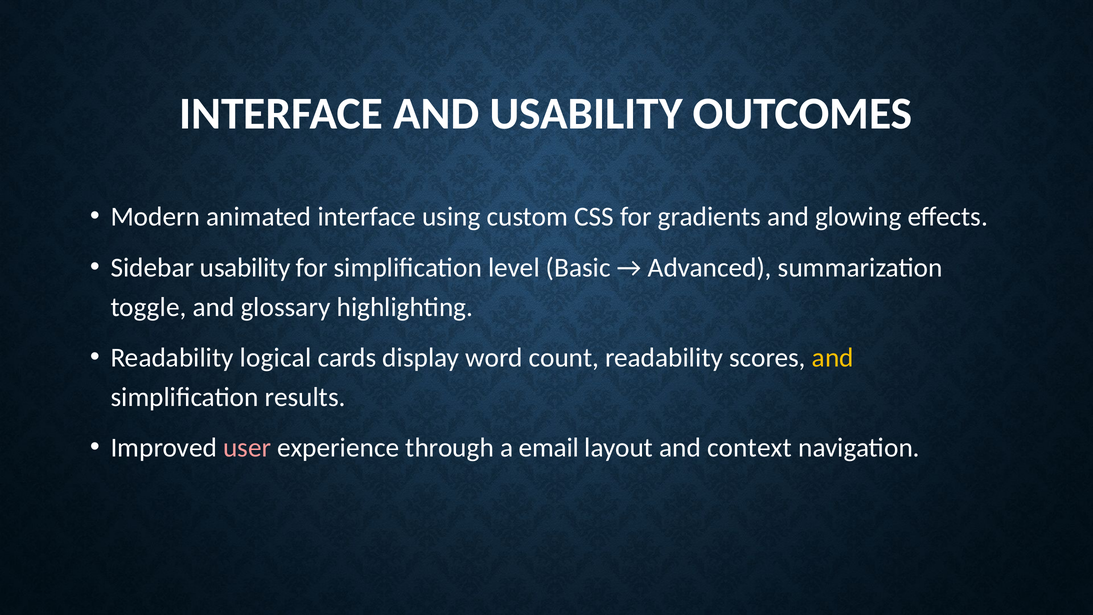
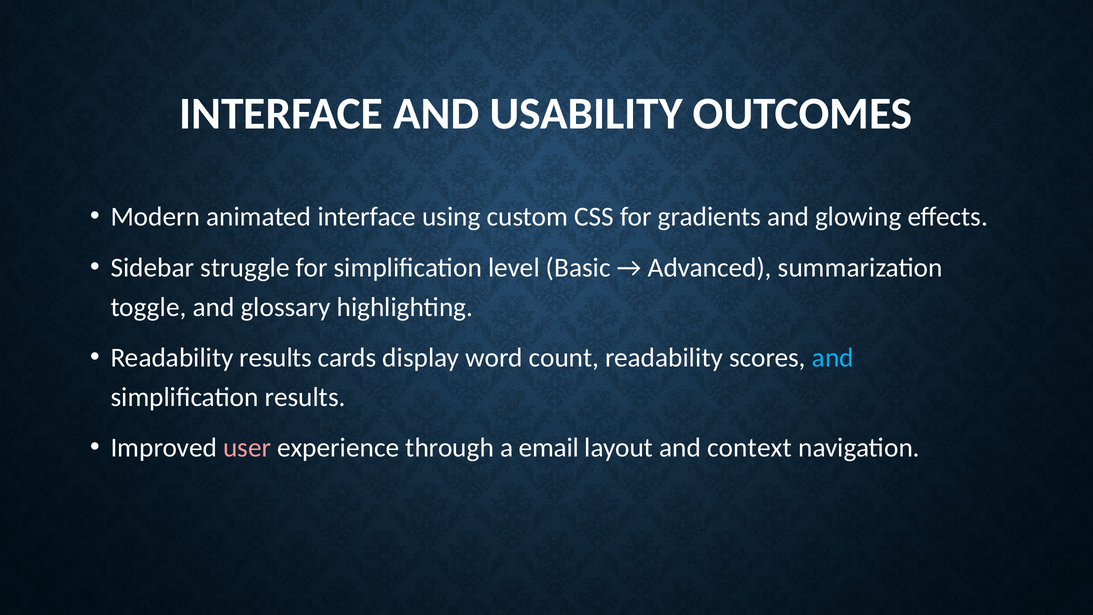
Sidebar usability: usability -> struggle
Readability logical: logical -> results
and at (833, 358) colour: yellow -> light blue
